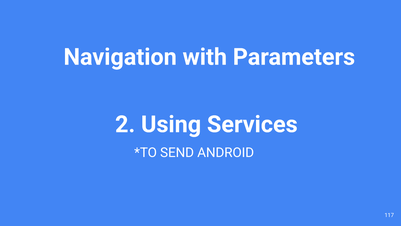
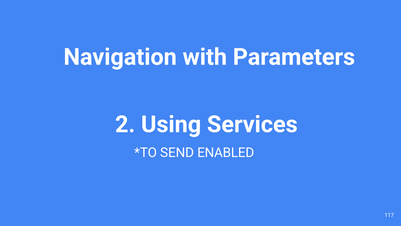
ANDROID: ANDROID -> ENABLED
